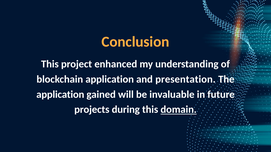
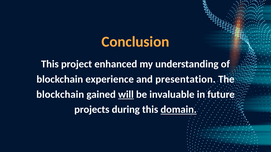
blockchain application: application -> experience
application at (60, 95): application -> blockchain
will underline: none -> present
